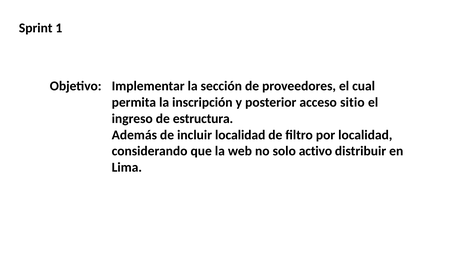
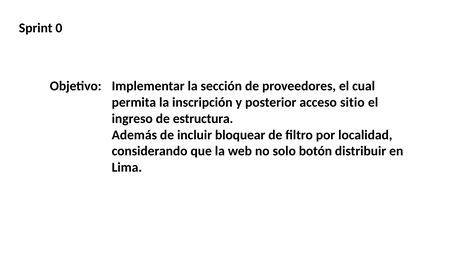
1: 1 -> 0
incluir localidad: localidad -> bloquear
activo: activo -> botón
